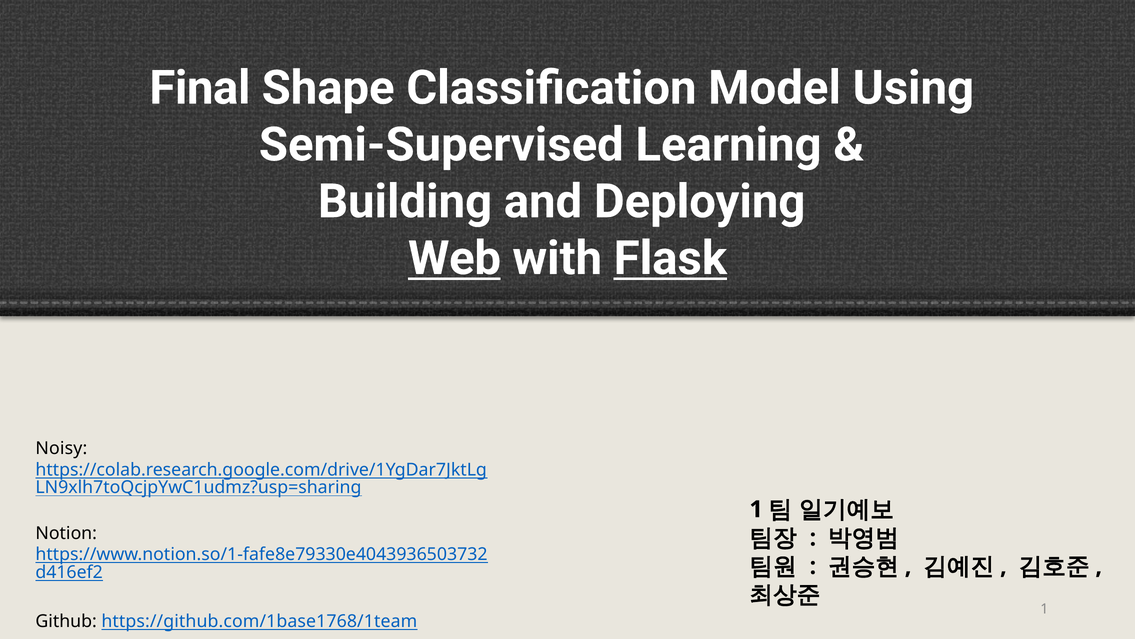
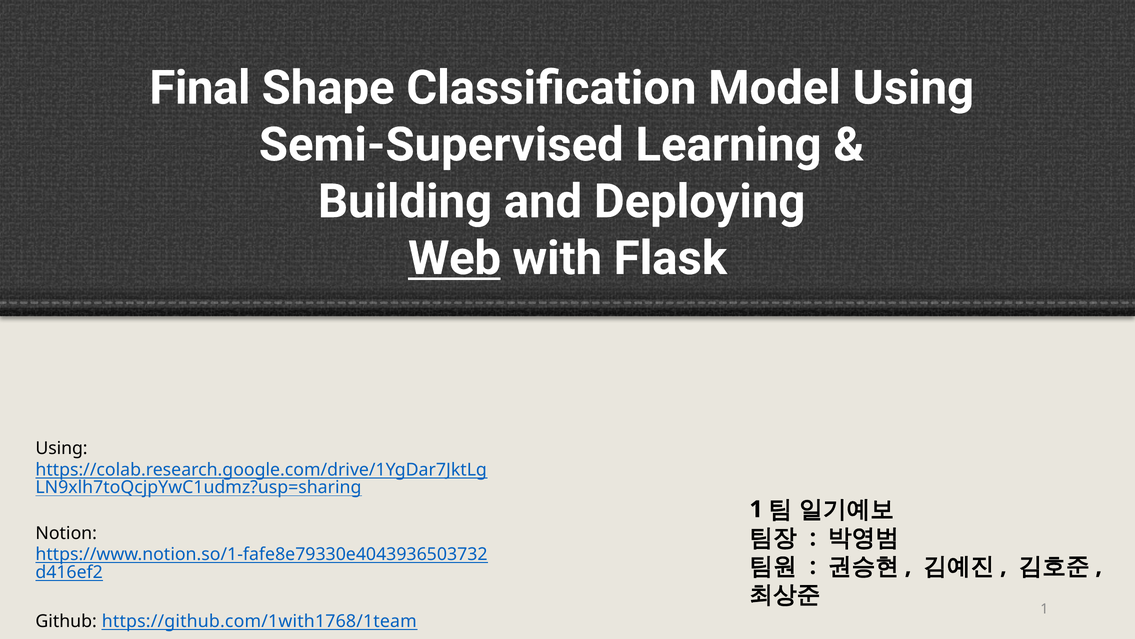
Flask underline: present -> none
Noisy at (61, 448): Noisy -> Using
https://github.com/1base1768/1team: https://github.com/1base1768/1team -> https://github.com/1with1768/1team
